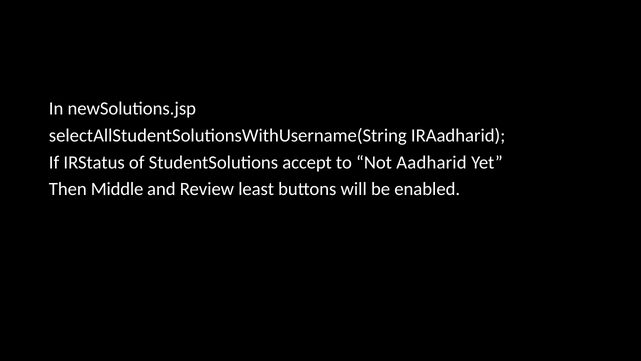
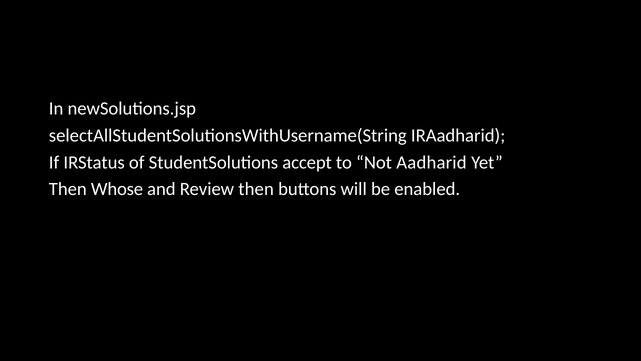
Middle: Middle -> Whose
Review least: least -> then
